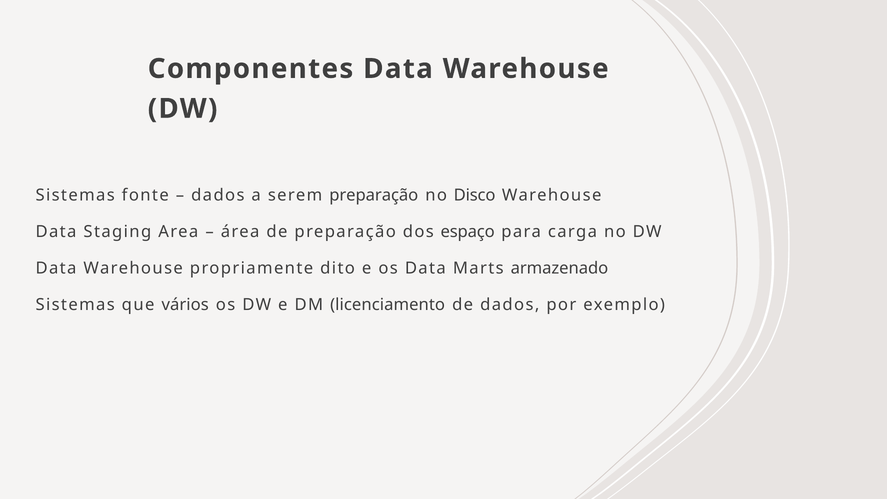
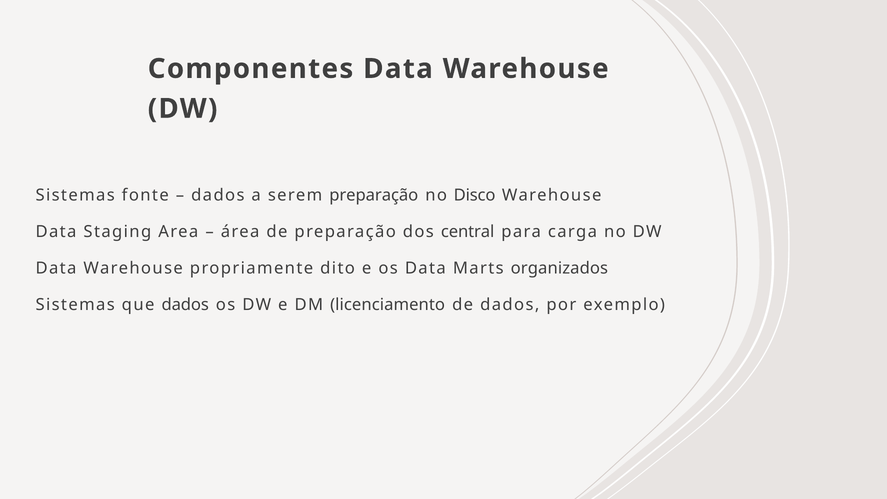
espaço: espaço -> central
armazenado: armazenado -> organizados
que vários: vários -> dados
